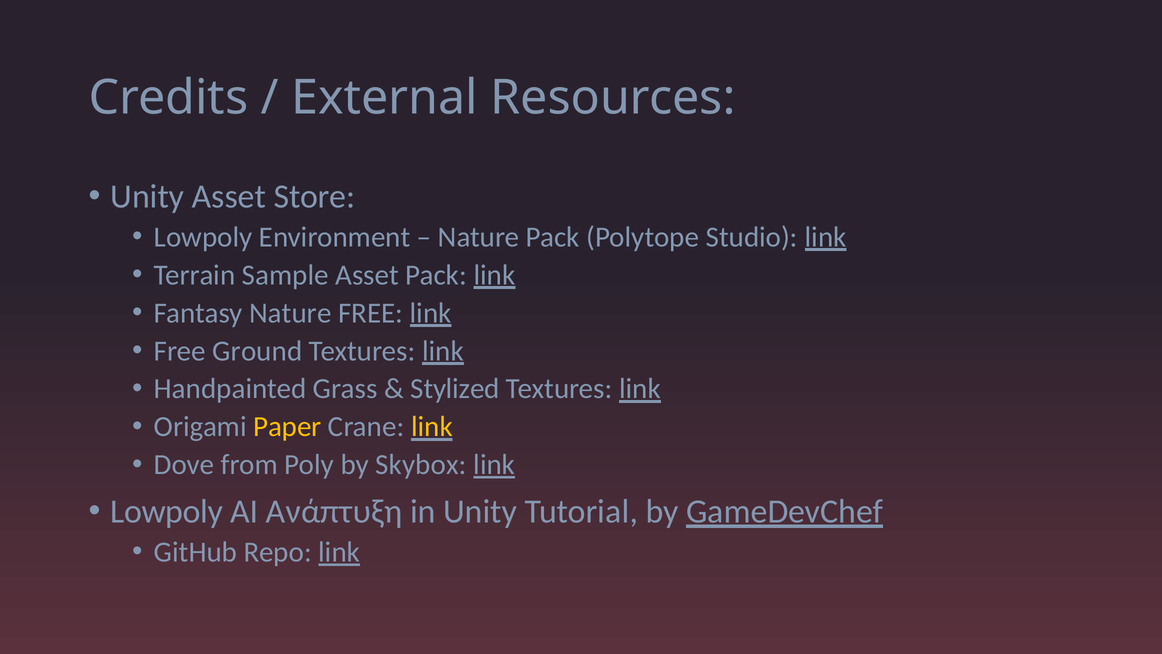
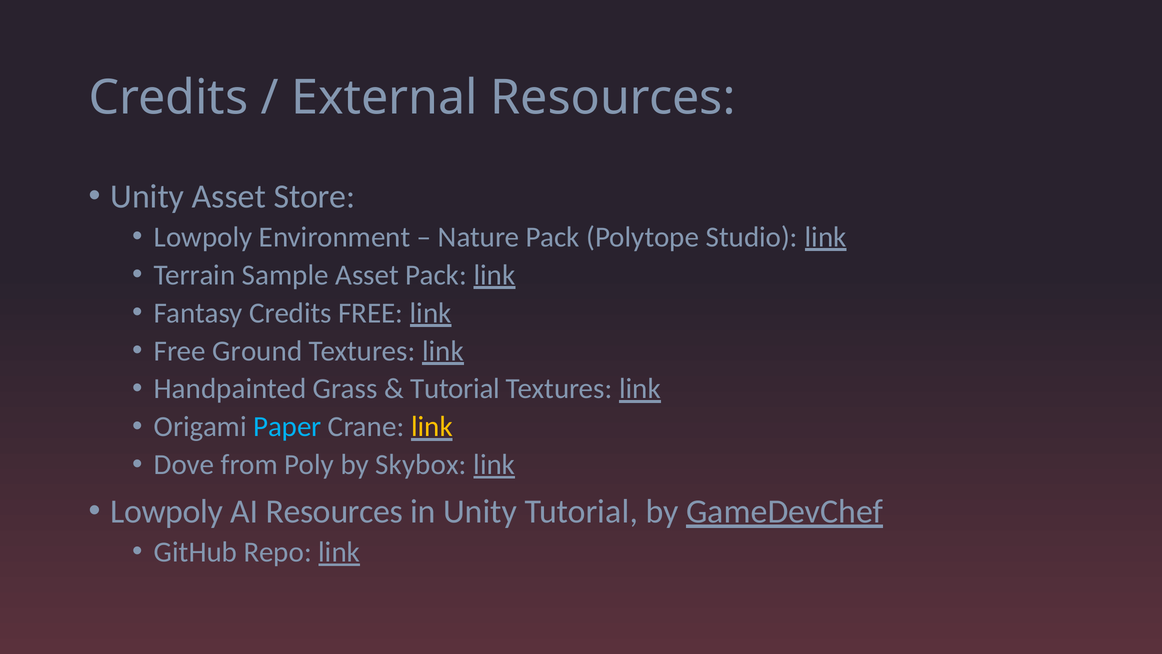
Fantasy Nature: Nature -> Credits
Stylized at (455, 389): Stylized -> Tutorial
Paper colour: yellow -> light blue
AI Ανάπτυξη: Ανάπτυξη -> Resources
